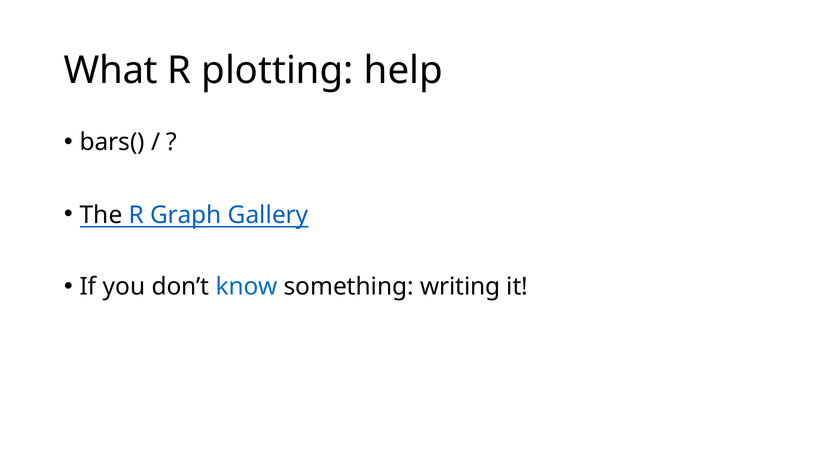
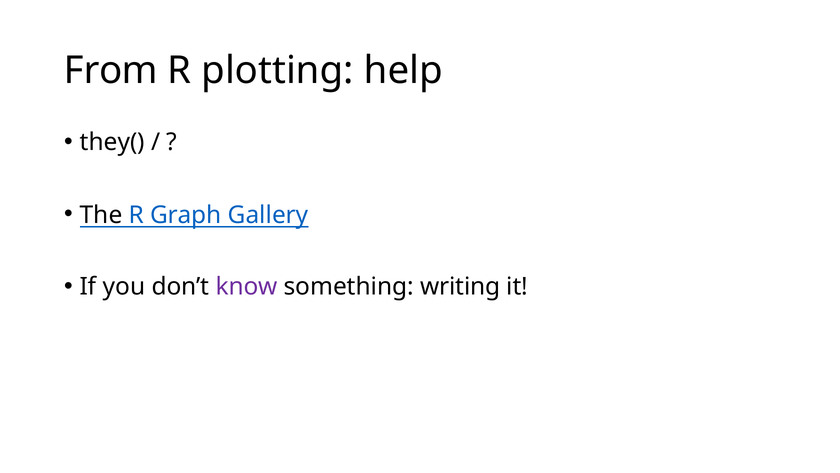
What: What -> From
bars(: bars( -> they(
know colour: blue -> purple
